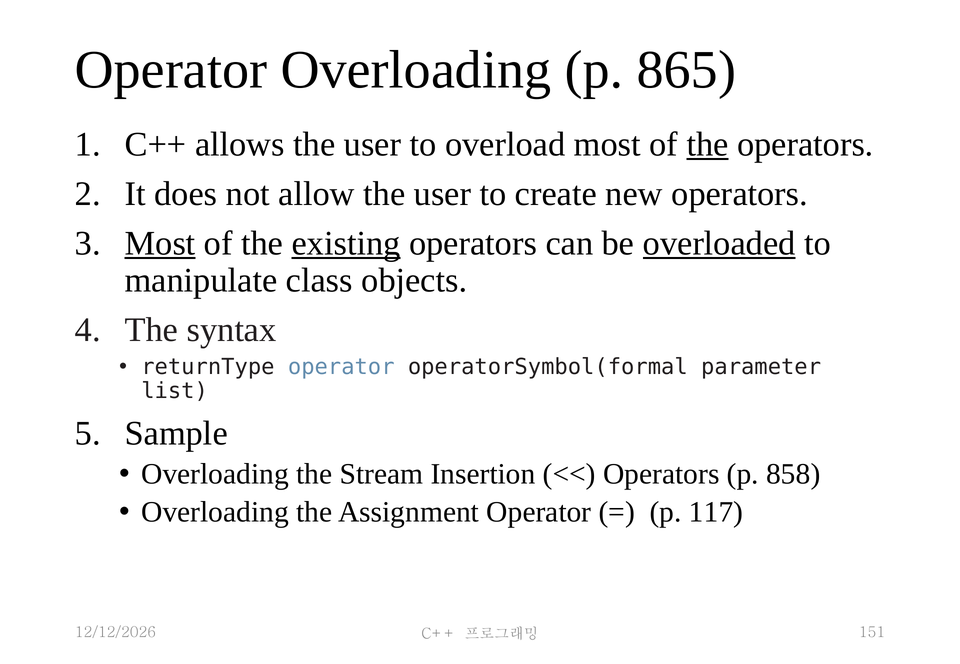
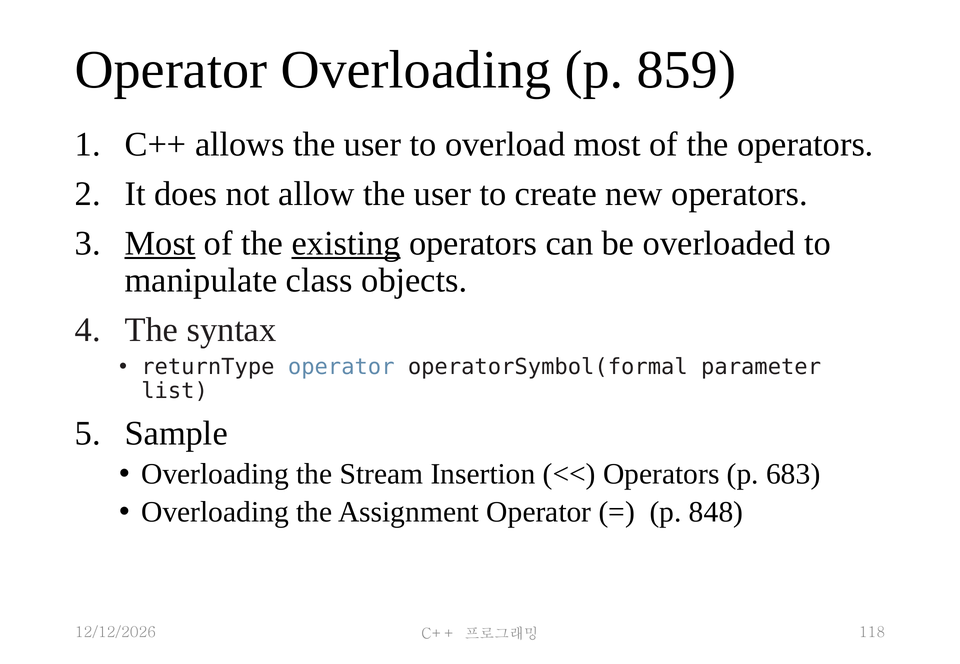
865: 865 -> 859
the at (708, 145) underline: present -> none
overloaded underline: present -> none
858: 858 -> 683
117: 117 -> 848
151: 151 -> 118
